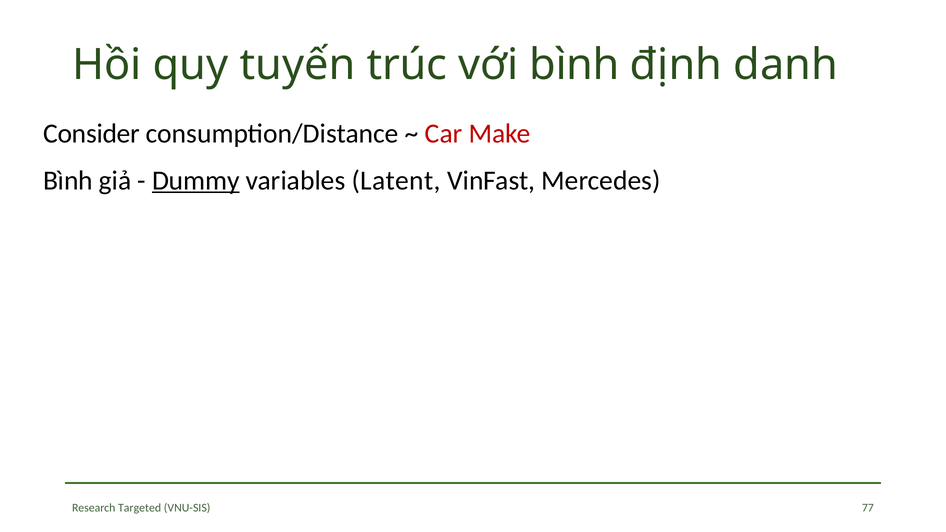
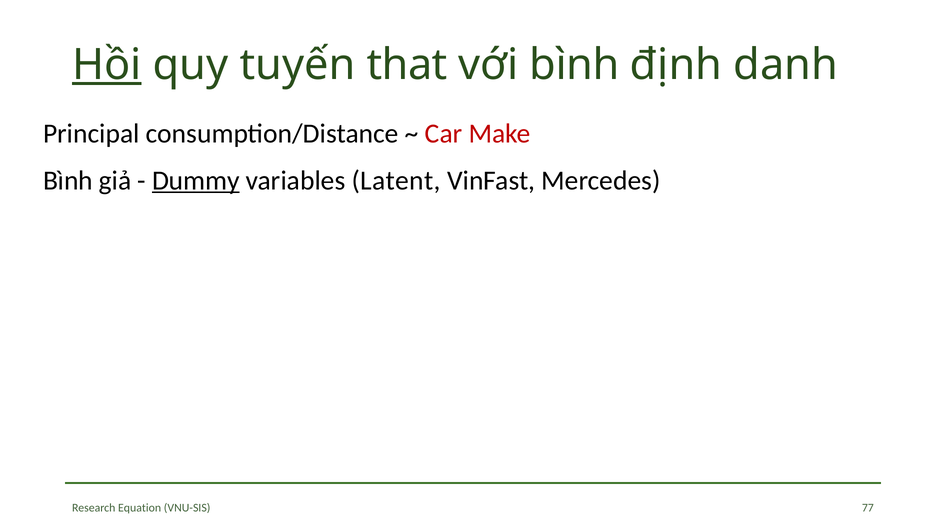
Hồi underline: none -> present
trúc: trúc -> that
Consider: Consider -> Principal
Targeted: Targeted -> Equation
